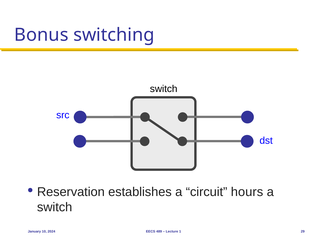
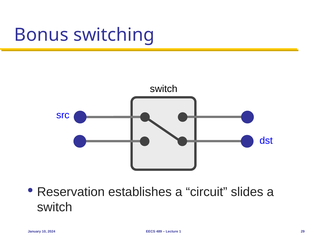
hours: hours -> slides
